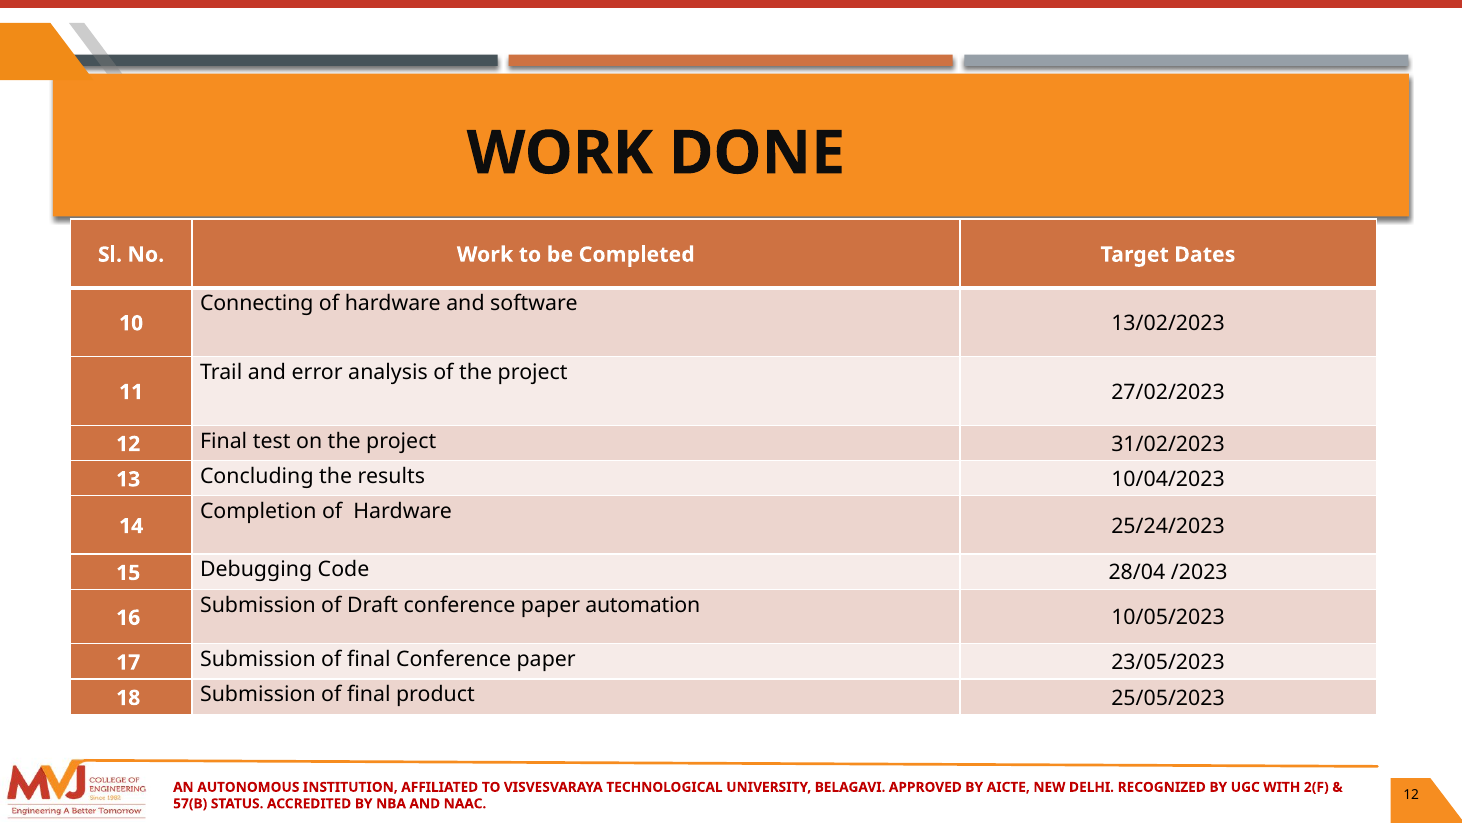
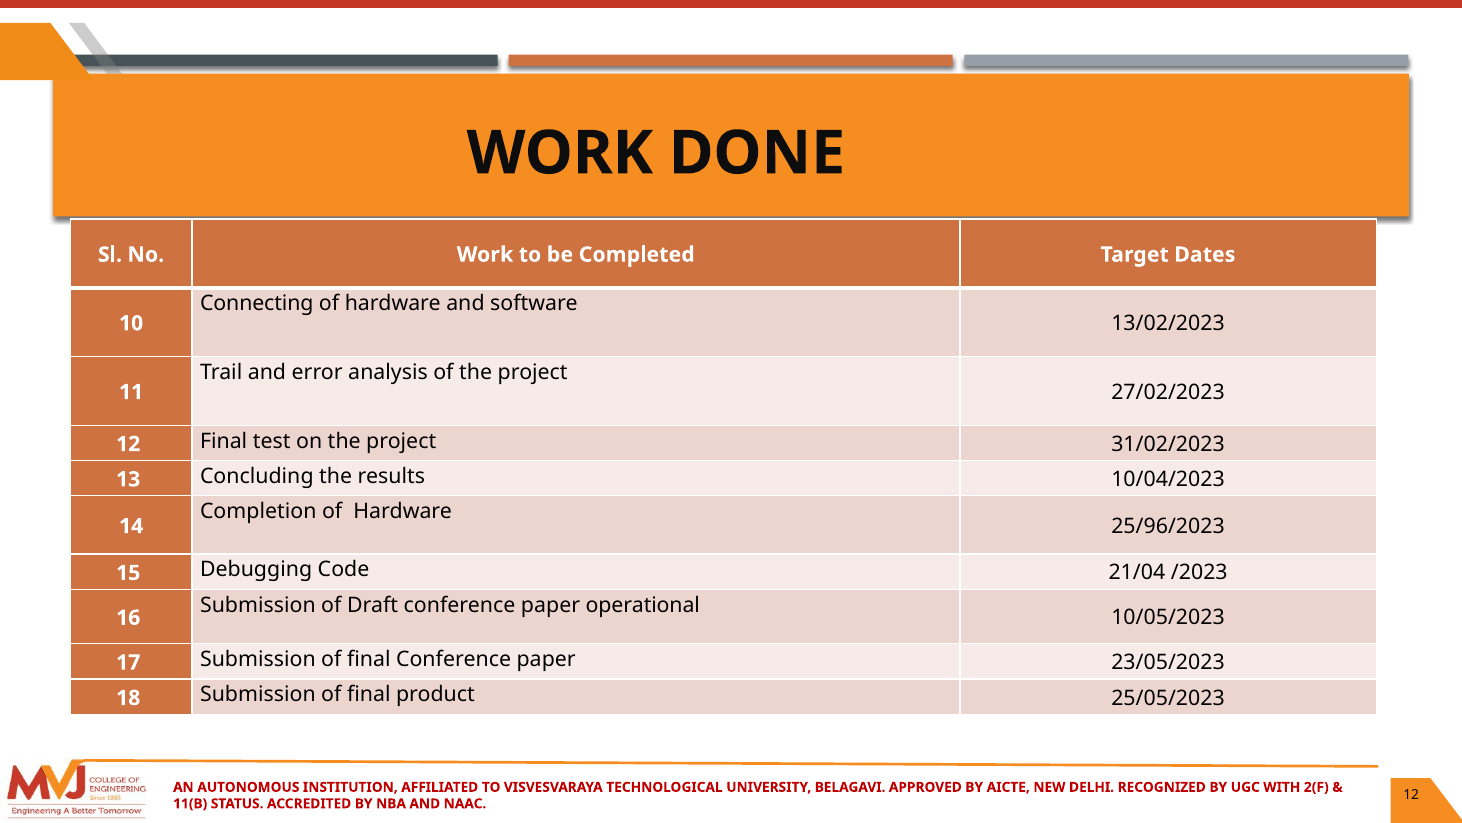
25/24/2023: 25/24/2023 -> 25/96/2023
28/04: 28/04 -> 21/04
automation: automation -> operational
57(B: 57(B -> 11(B
